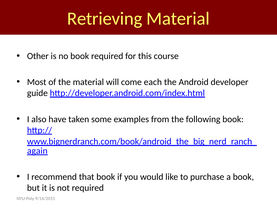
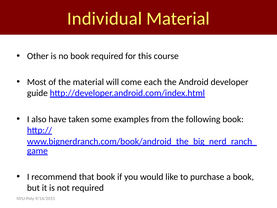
Retrieving: Retrieving -> Individual
again: again -> game
